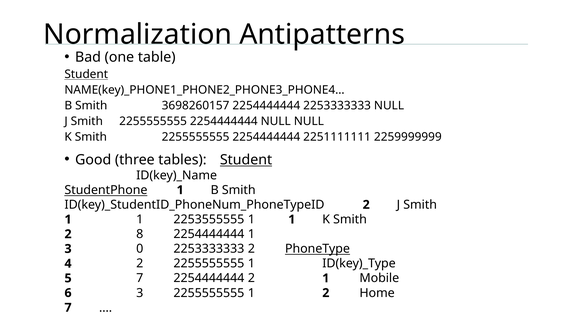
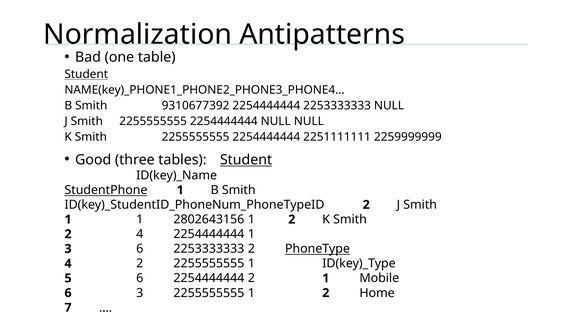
3698260157: 3698260157 -> 9310677392
2253555555: 2253555555 -> 2802643156
1 at (292, 219): 1 -> 2
2 8: 8 -> 4
3 0: 0 -> 6
5 7: 7 -> 6
